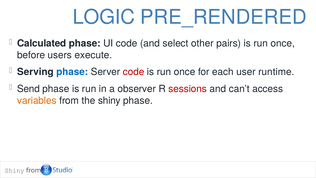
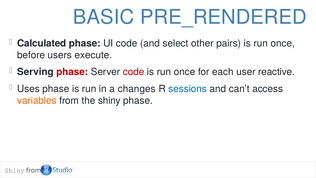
LOGIC: LOGIC -> BASIC
phase at (72, 72) colour: blue -> red
runtime: runtime -> reactive
Send: Send -> Uses
observer: observer -> changes
sessions colour: red -> blue
